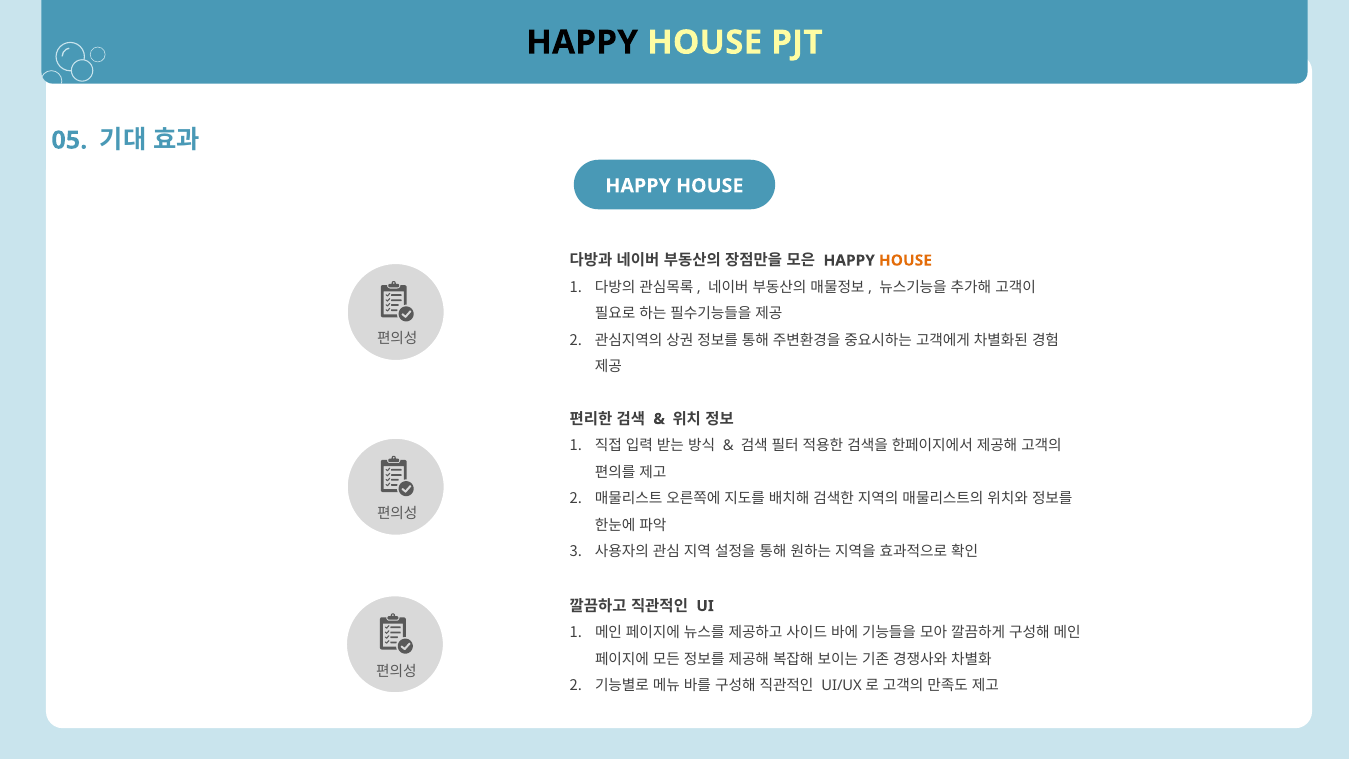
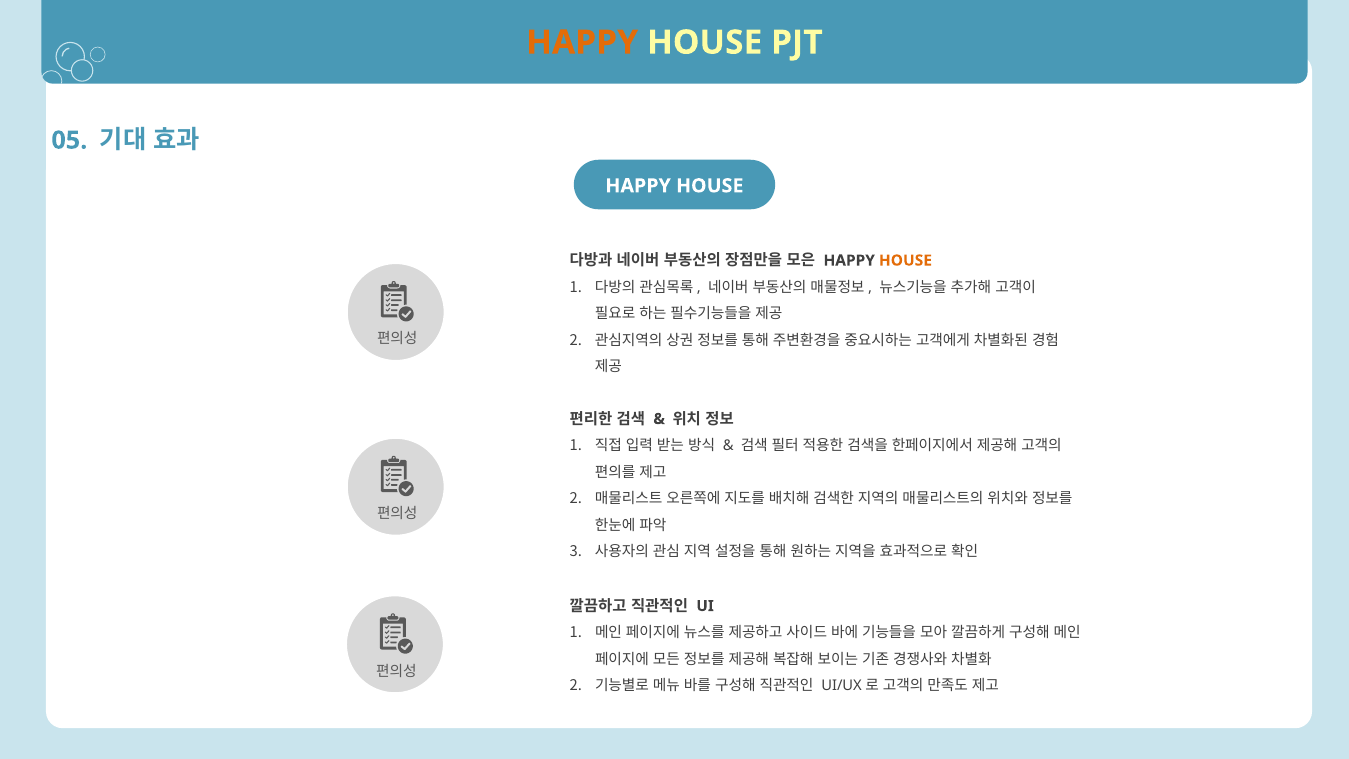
HAPPY at (582, 42) colour: black -> orange
